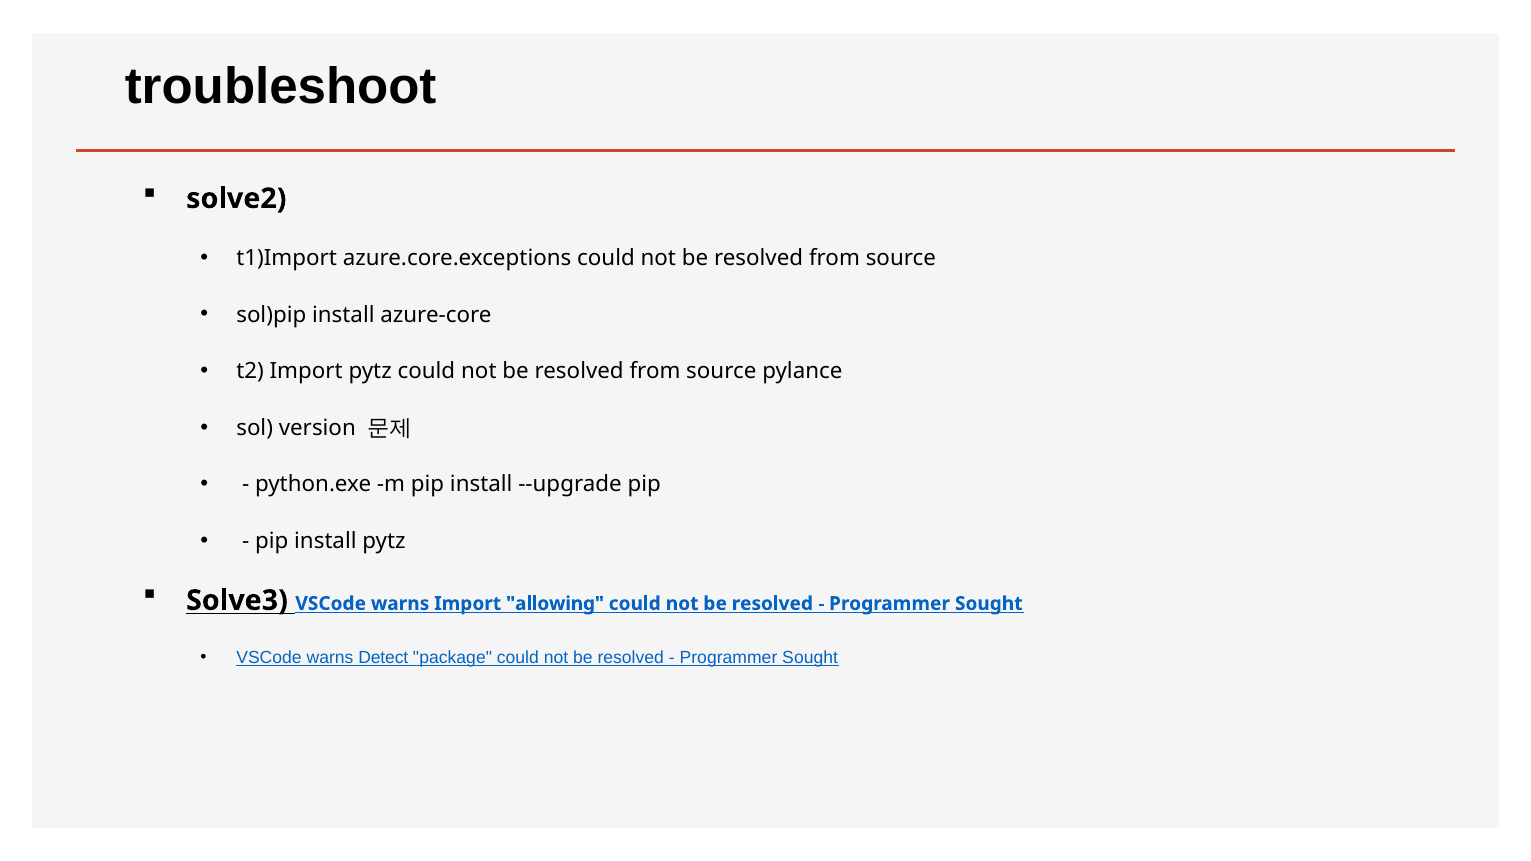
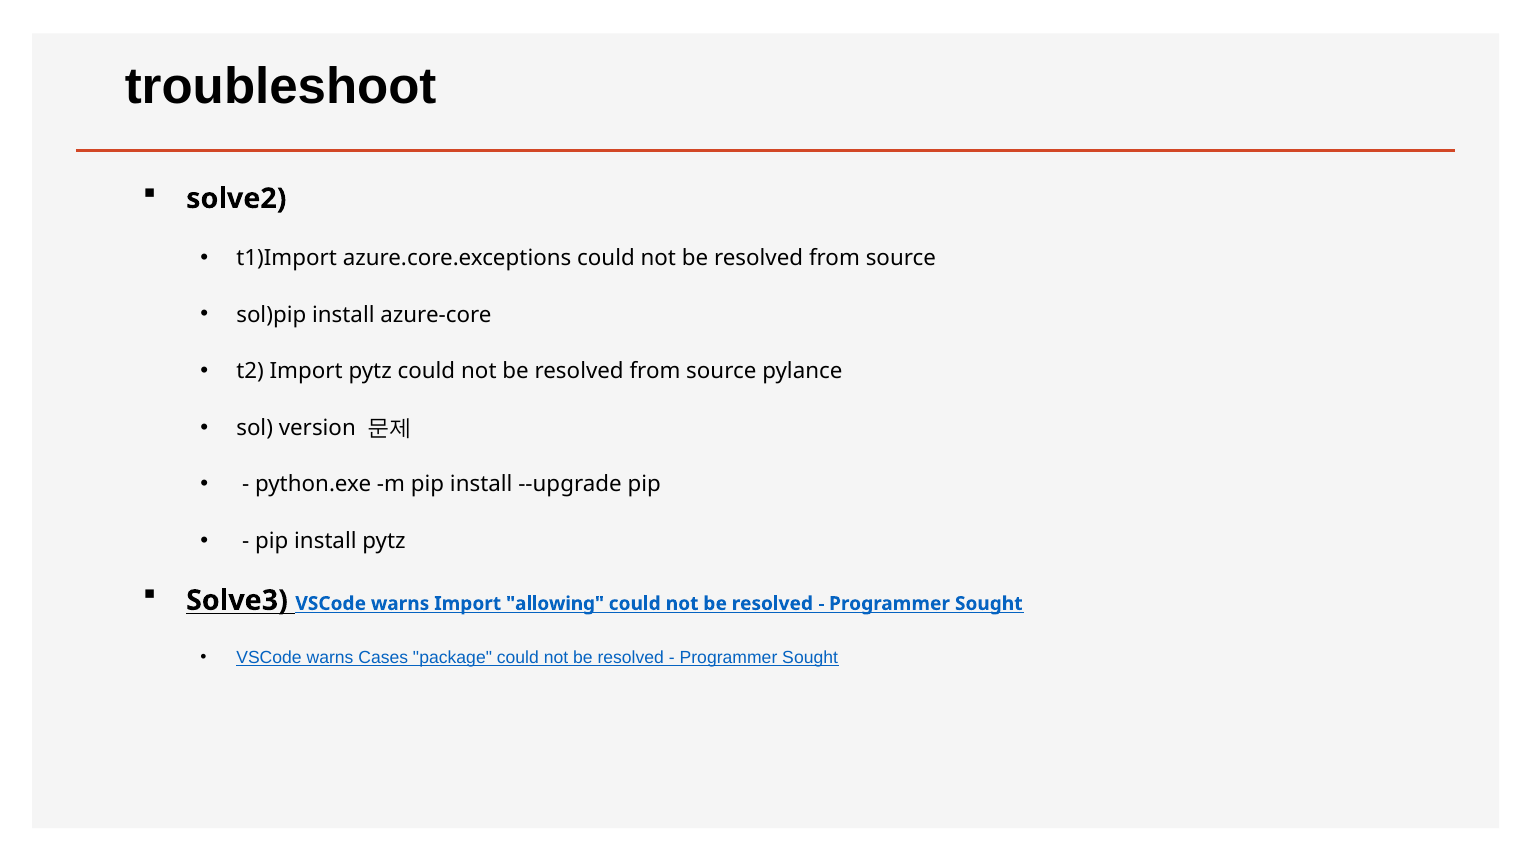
Detect: Detect -> Cases
